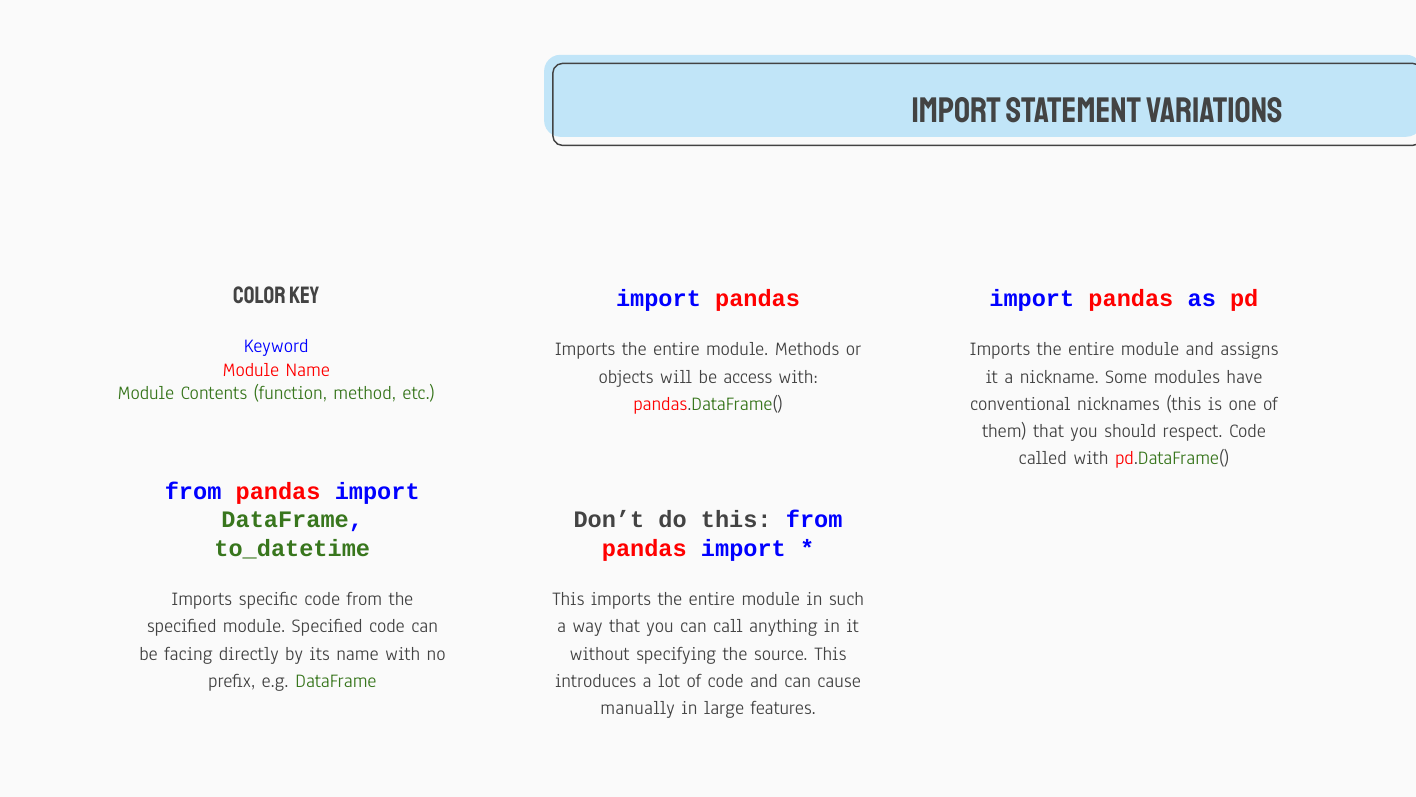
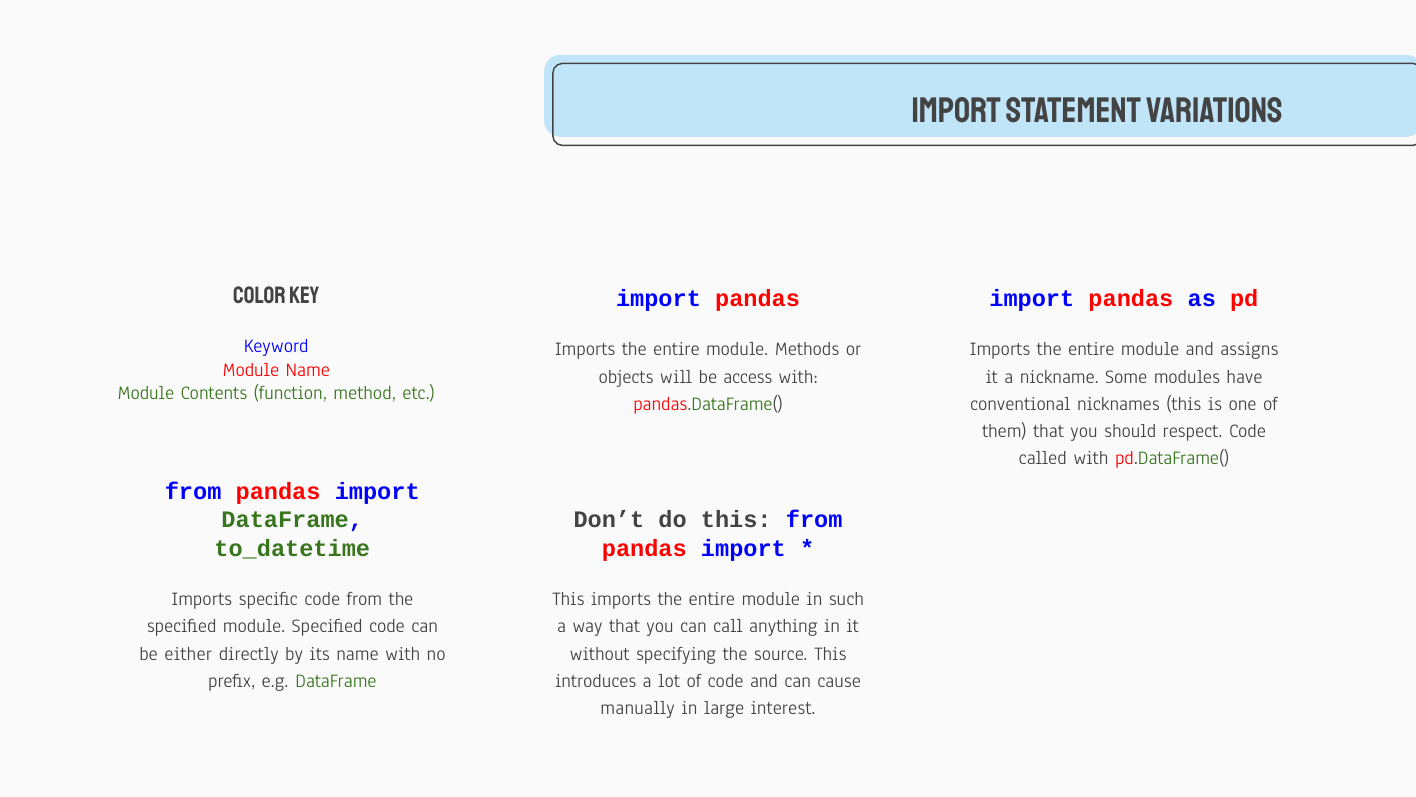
facing: facing -> either
features: features -> interest
